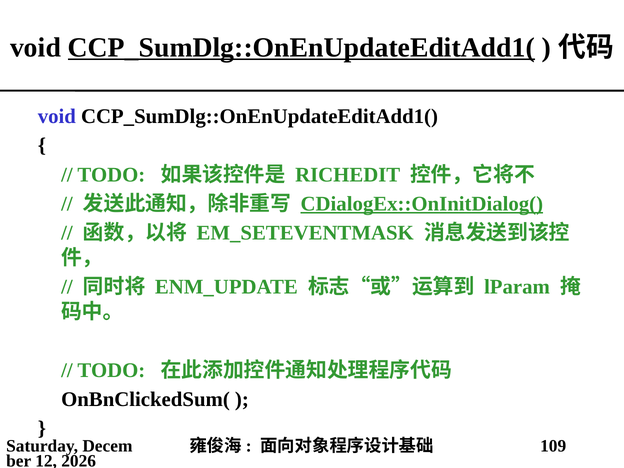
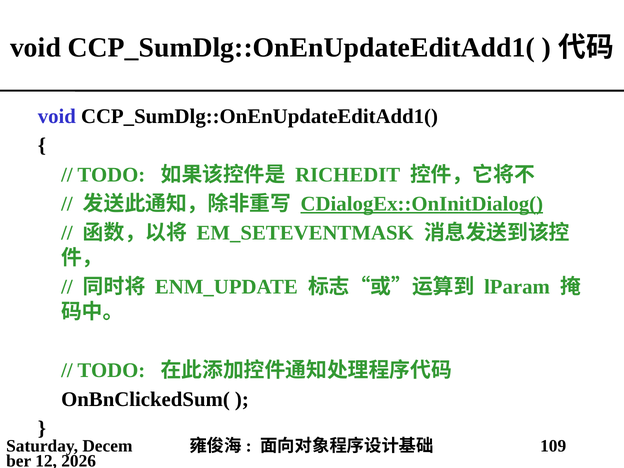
CCP_SumDlg::OnEnUpdateEditAdd1( at (301, 47) underline: present -> none
